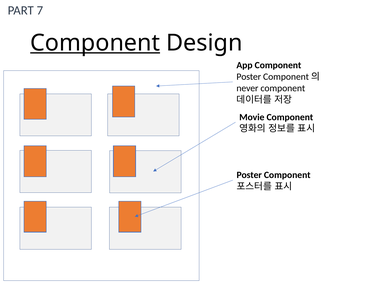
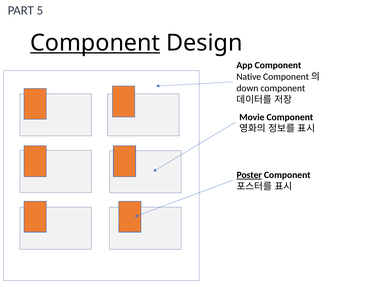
7: 7 -> 5
Poster at (249, 77): Poster -> Native
never: never -> down
Poster at (249, 175) underline: none -> present
